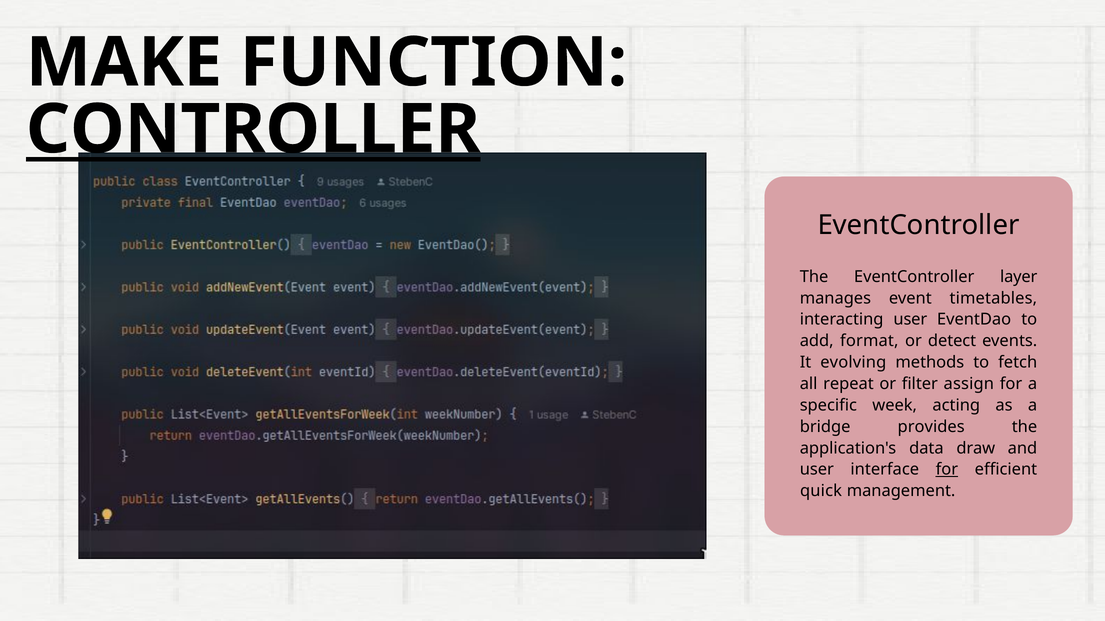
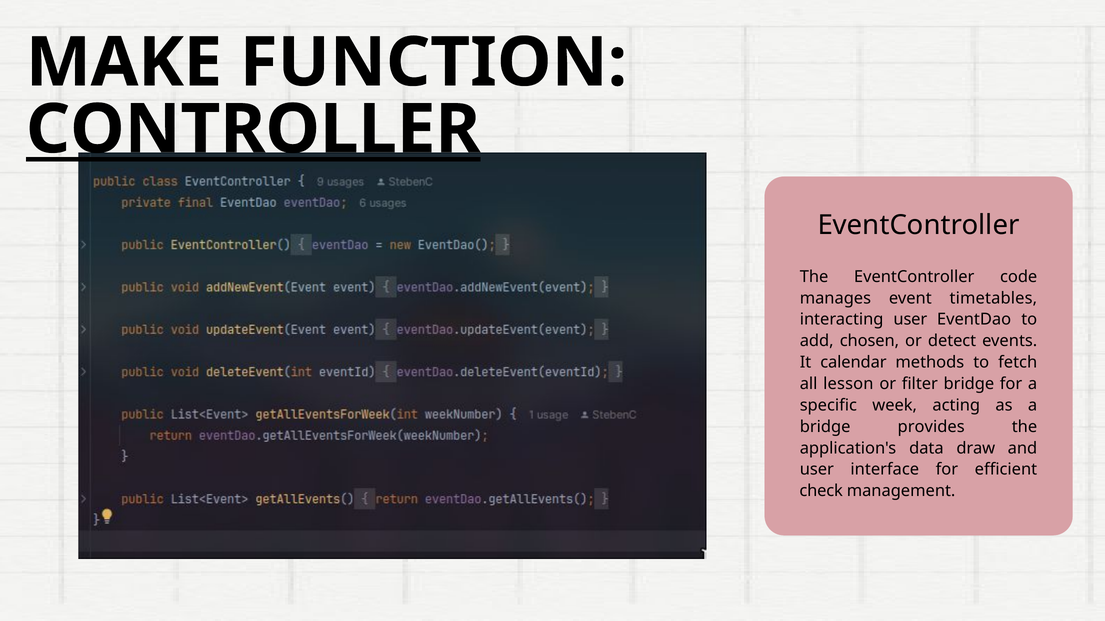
layer: layer -> code
format: format -> chosen
evolving: evolving -> calendar
repeat: repeat -> lesson
filter assign: assign -> bridge
for at (947, 470) underline: present -> none
quick: quick -> check
